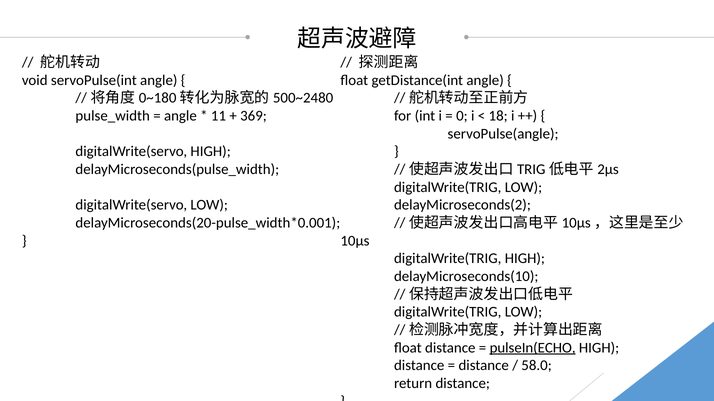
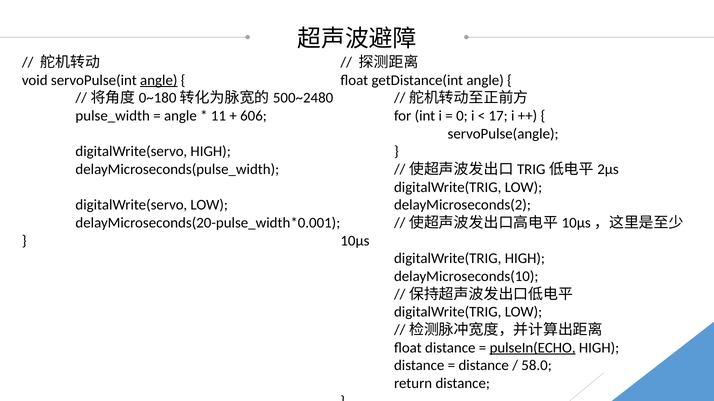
angle at (159, 80) underline: none -> present
369: 369 -> 606
18: 18 -> 17
